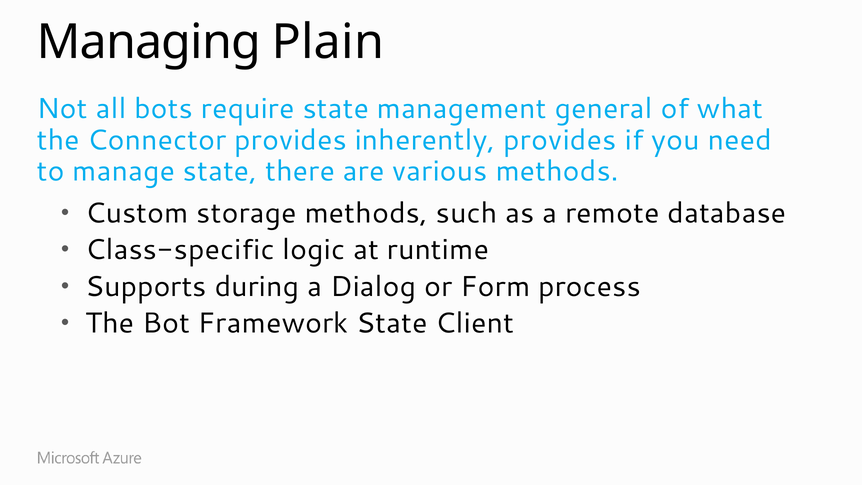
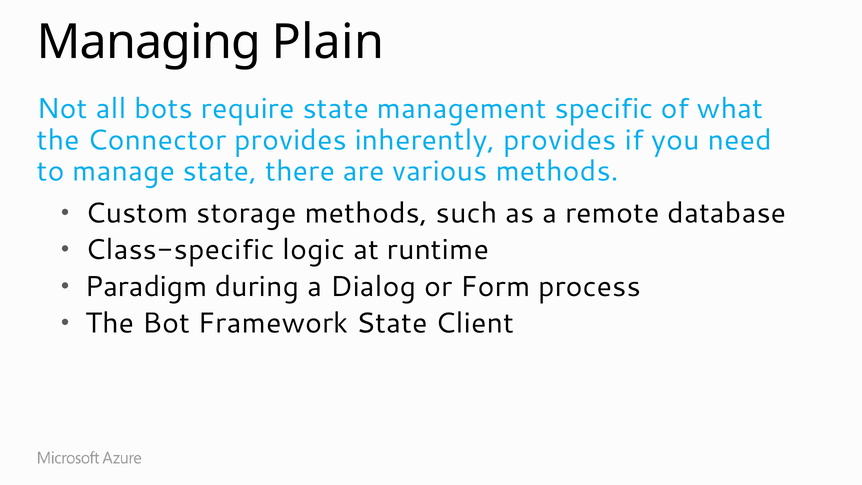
general: general -> specific
Supports: Supports -> Paradigm
